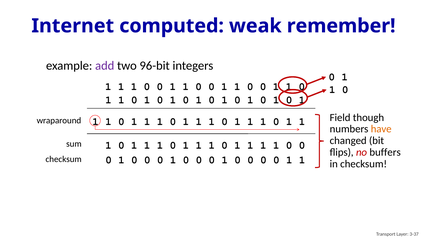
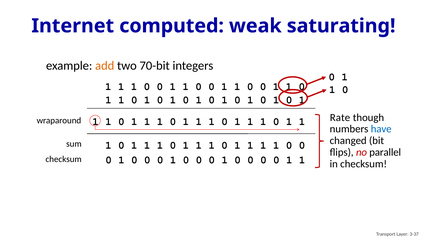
remember: remember -> saturating
add colour: purple -> orange
96-bit: 96-bit -> 70-bit
Field: Field -> Rate
have colour: orange -> blue
buffers: buffers -> parallel
